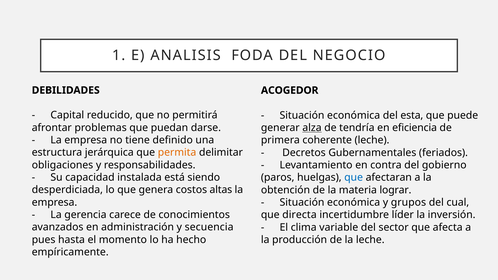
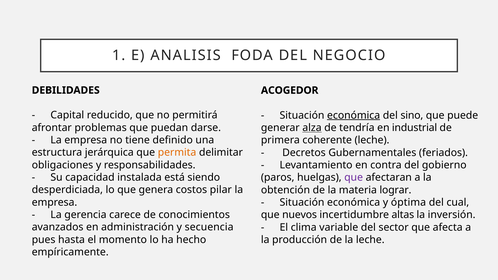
económica at (354, 115) underline: none -> present
esta: esta -> sino
eficiencia: eficiencia -> industrial
que at (354, 178) colour: blue -> purple
altas: altas -> pilar
grupos: grupos -> óptima
directa: directa -> nuevos
líder: líder -> altas
